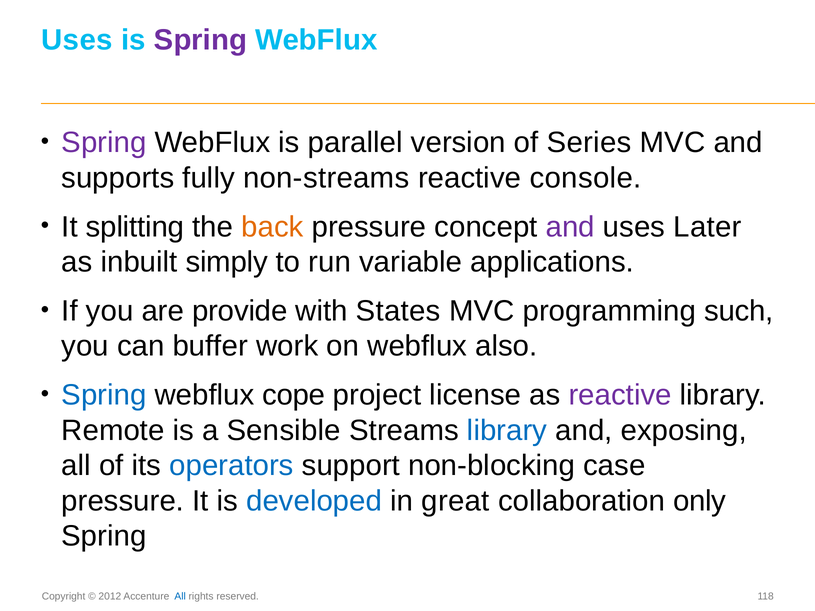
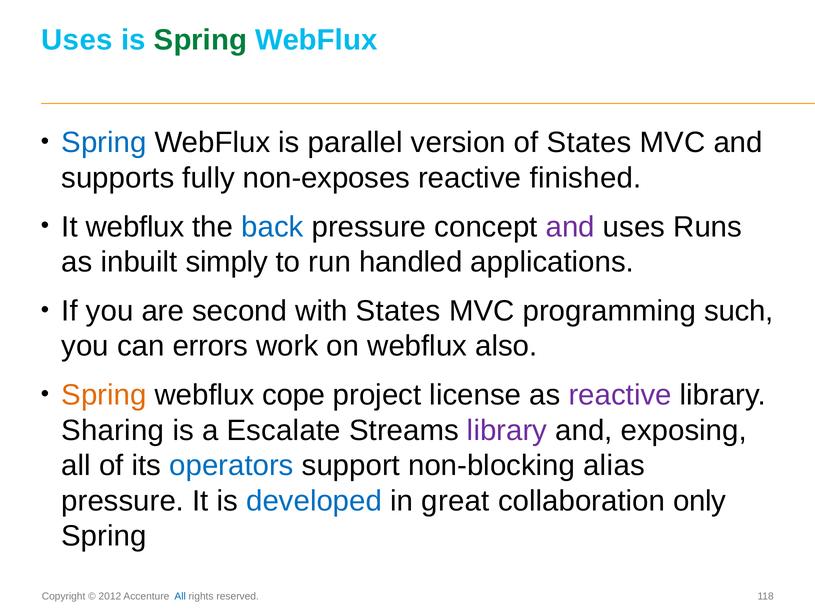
Spring at (200, 40) colour: purple -> green
Spring at (104, 143) colour: purple -> blue
of Series: Series -> States
non-streams: non-streams -> non-exposes
console: console -> finished
It splitting: splitting -> webflux
back colour: orange -> blue
Later: Later -> Runs
variable: variable -> handled
provide: provide -> second
buffer: buffer -> errors
Spring at (104, 395) colour: blue -> orange
Remote: Remote -> Sharing
Sensible: Sensible -> Escalate
library at (507, 431) colour: blue -> purple
case: case -> alias
